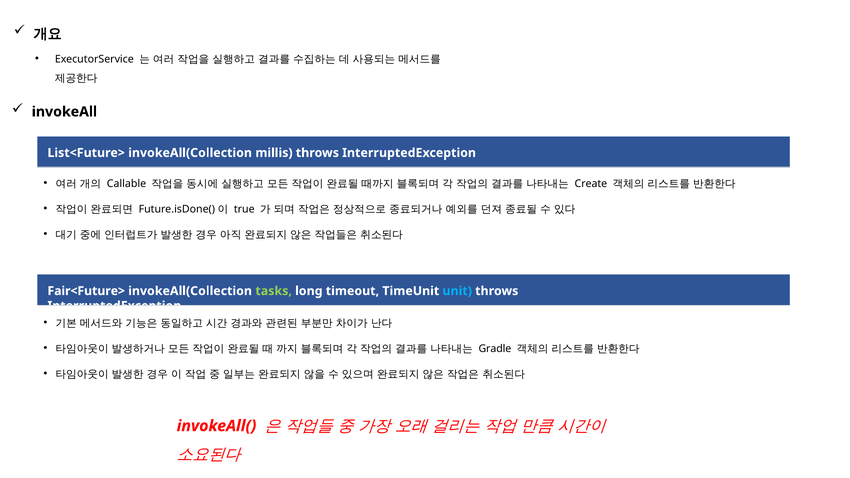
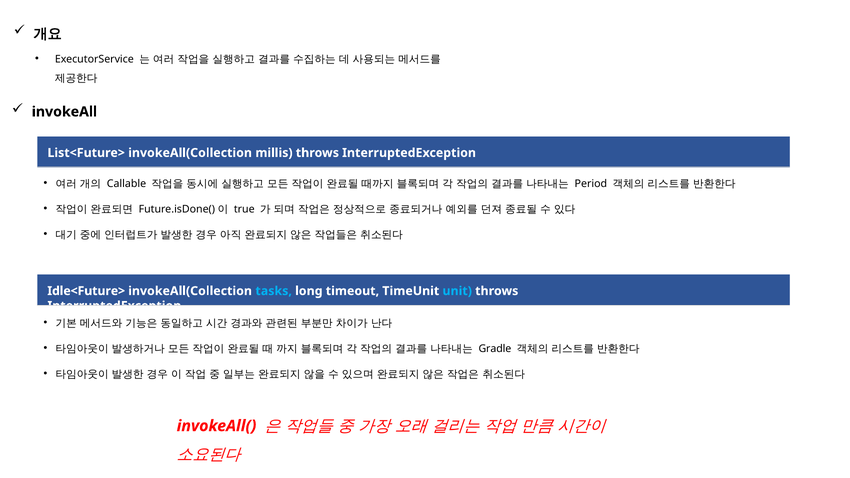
Create: Create -> Period
Fair<Future>: Fair<Future> -> Idle<Future>
tasks colour: light green -> light blue
